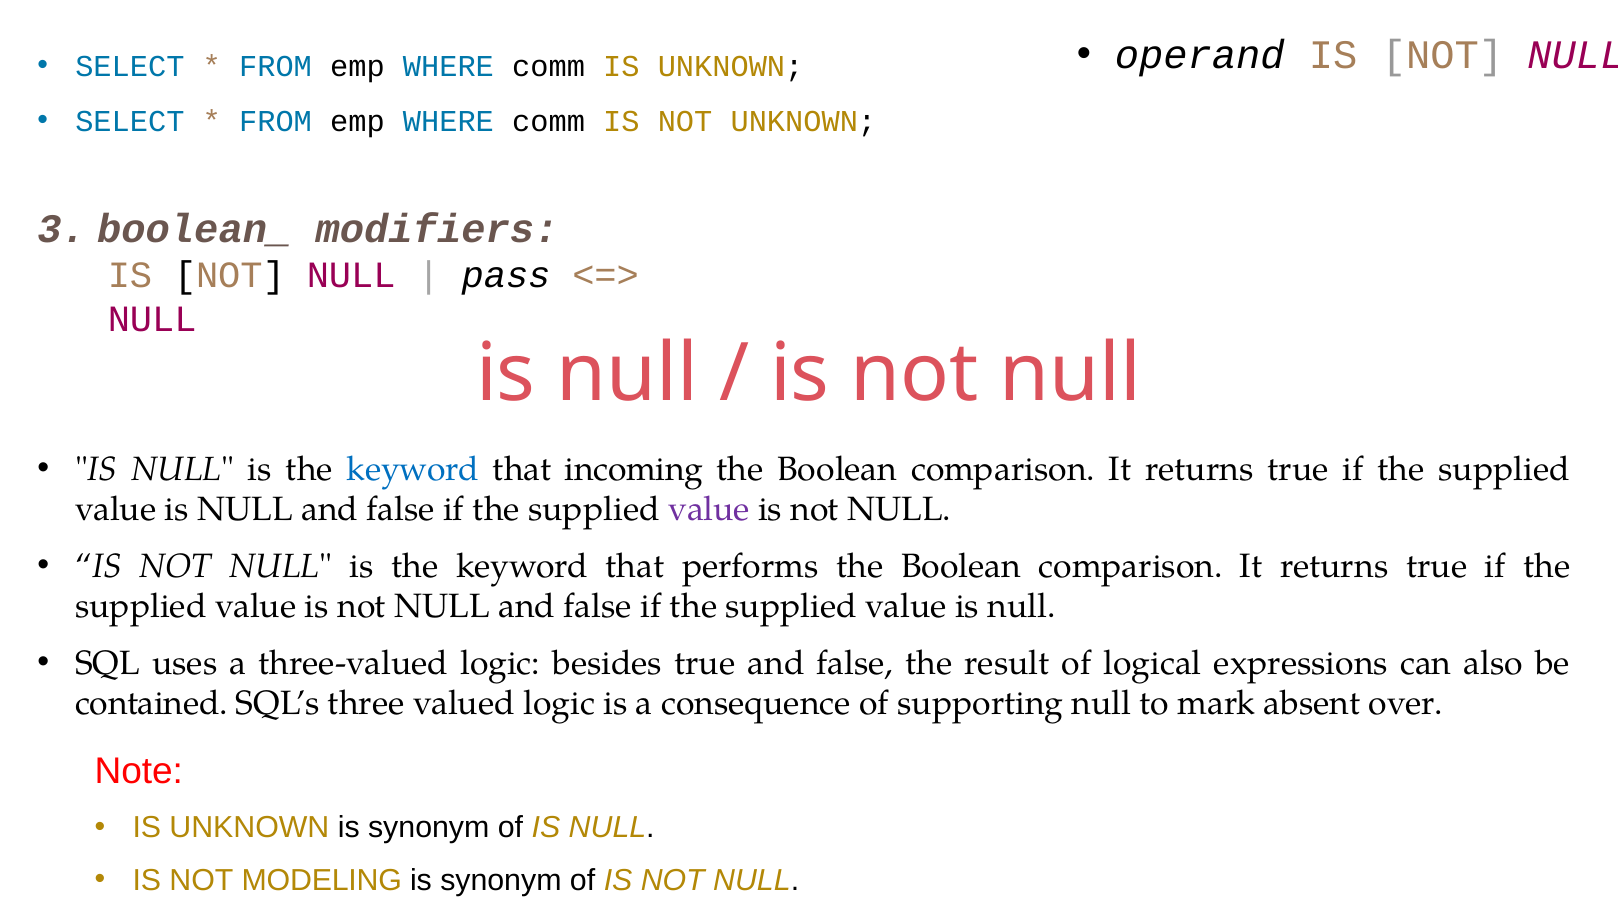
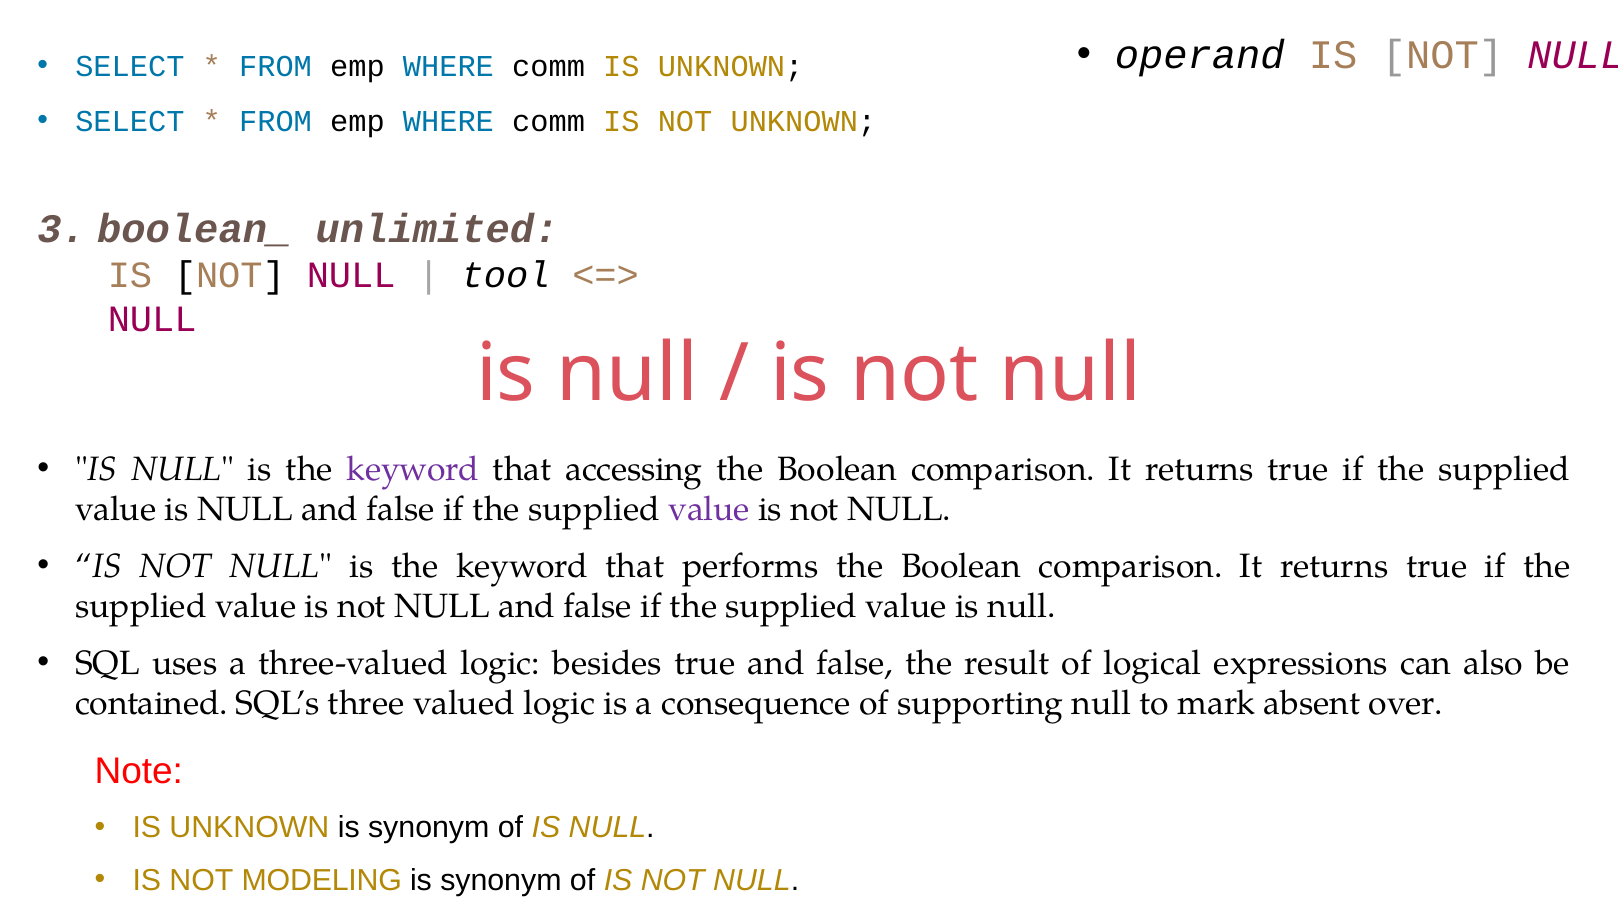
modifiers: modifiers -> unlimited
pass: pass -> tool
keyword at (413, 469) colour: blue -> purple
incoming: incoming -> accessing
